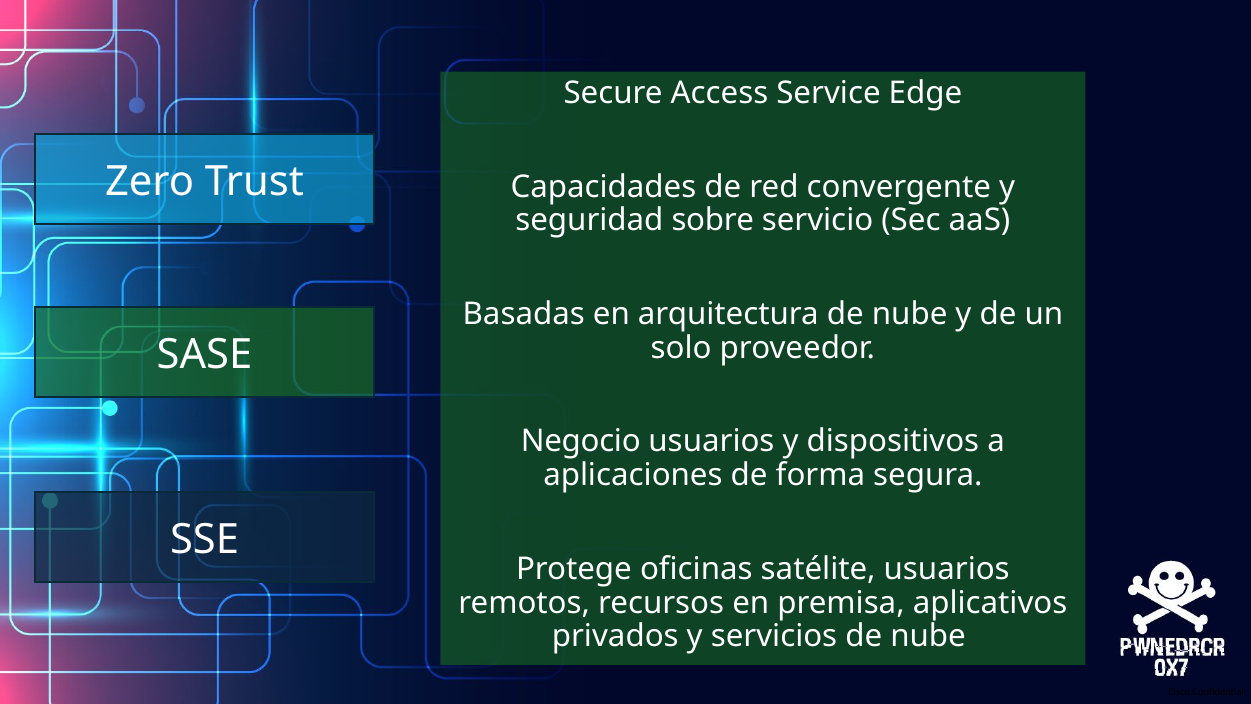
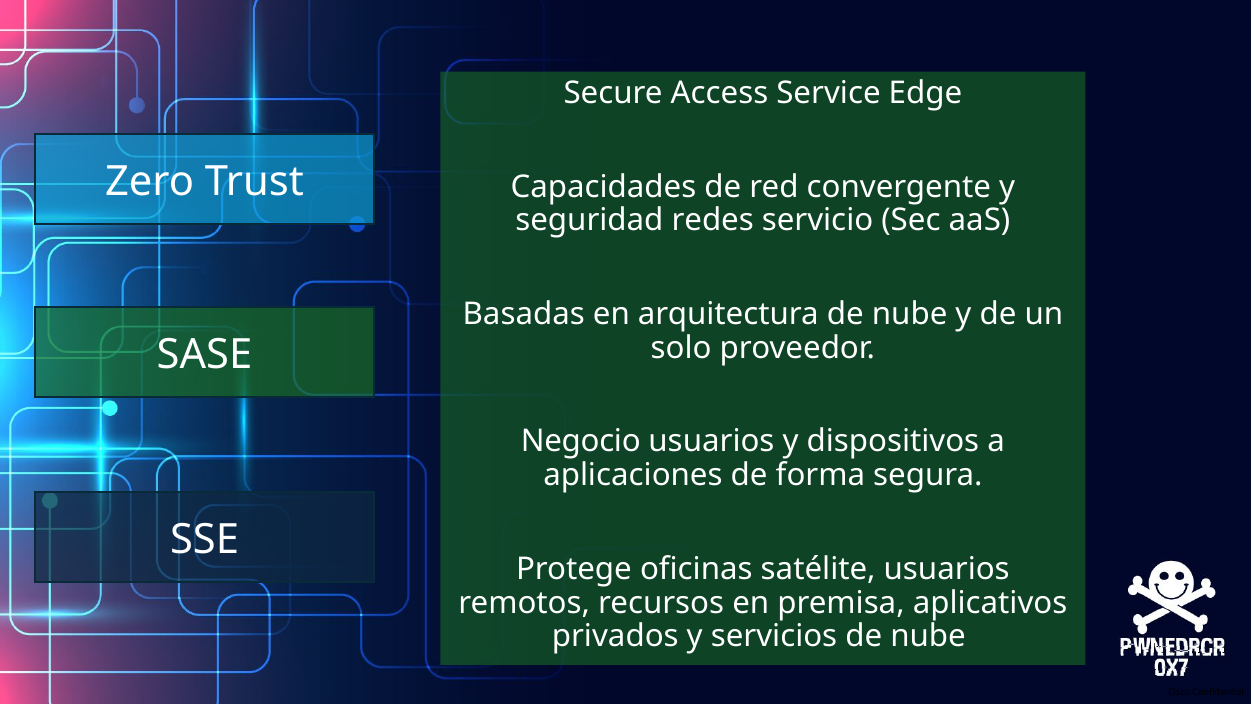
sobre: sobre -> redes
